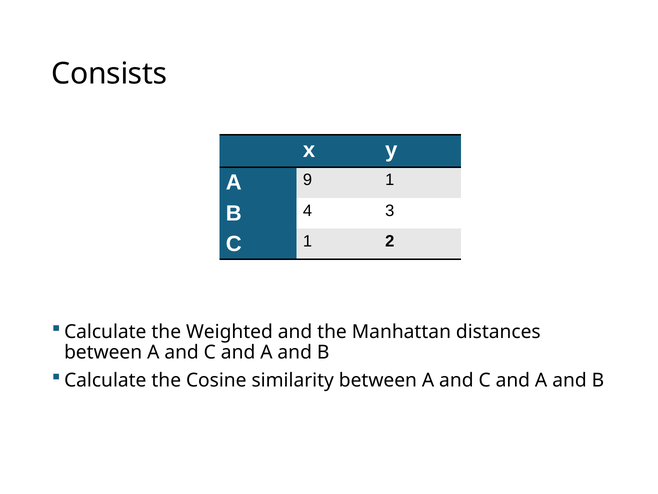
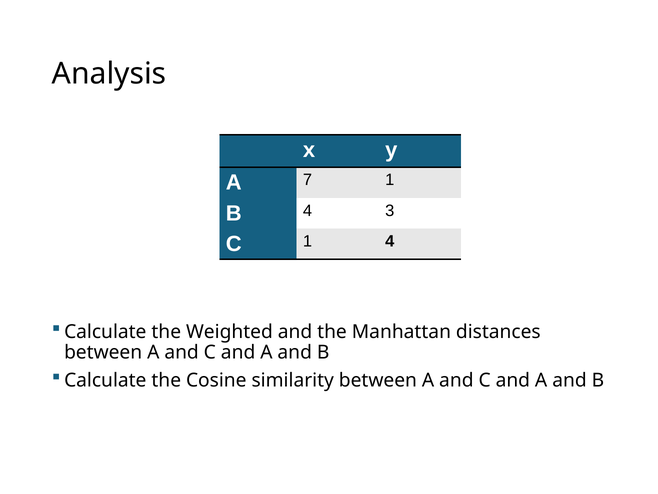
Consists: Consists -> Analysis
9: 9 -> 7
1 2: 2 -> 4
